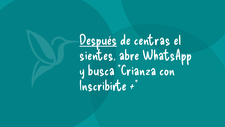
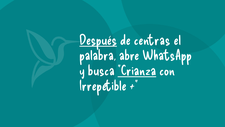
sientes: sientes -> palabra
Crianza underline: none -> present
Inscribirte: Inscribirte -> Irrepetible
